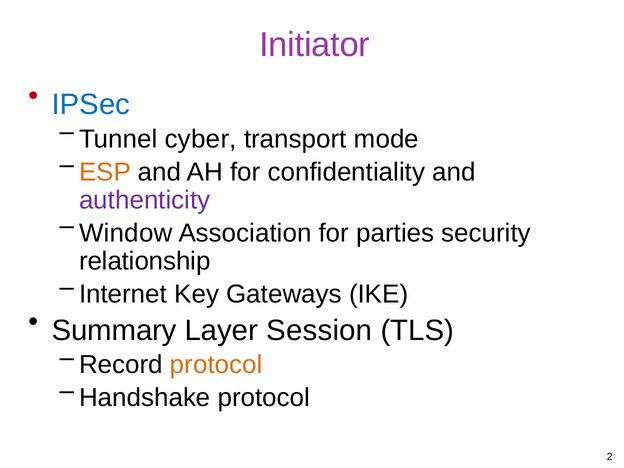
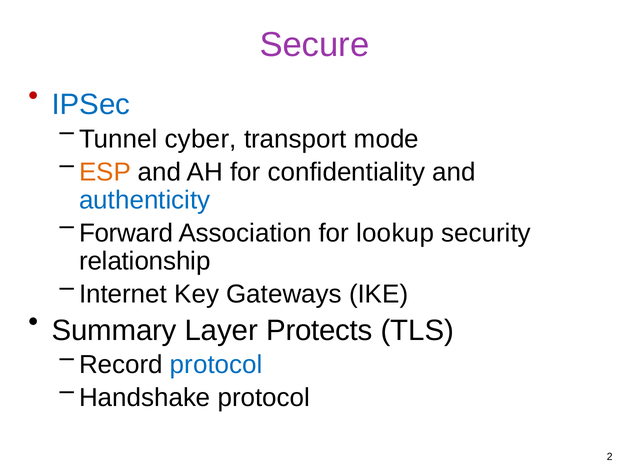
Initiator: Initiator -> Secure
authenticity colour: purple -> blue
Window: Window -> Forward
parties: parties -> lookup
Session: Session -> Protects
protocol at (216, 365) colour: orange -> blue
